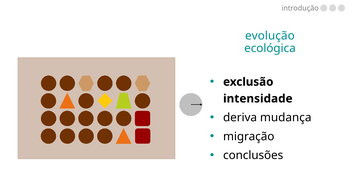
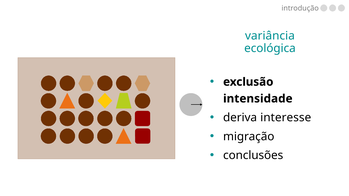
evolução: evolução -> variância
mudança: mudança -> interesse
